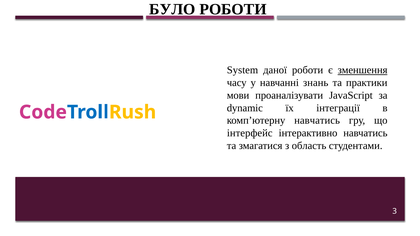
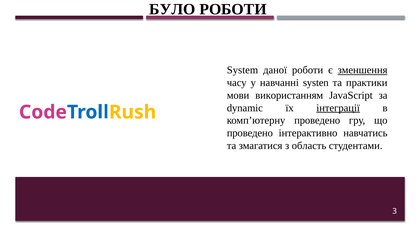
знань: знань -> systen
проаналізувати: проаналізувати -> використанням
інтеграції underline: none -> present
комп’ютерну навчатись: навчатись -> проведено
інтерфейс at (250, 133): інтерфейс -> проведено
